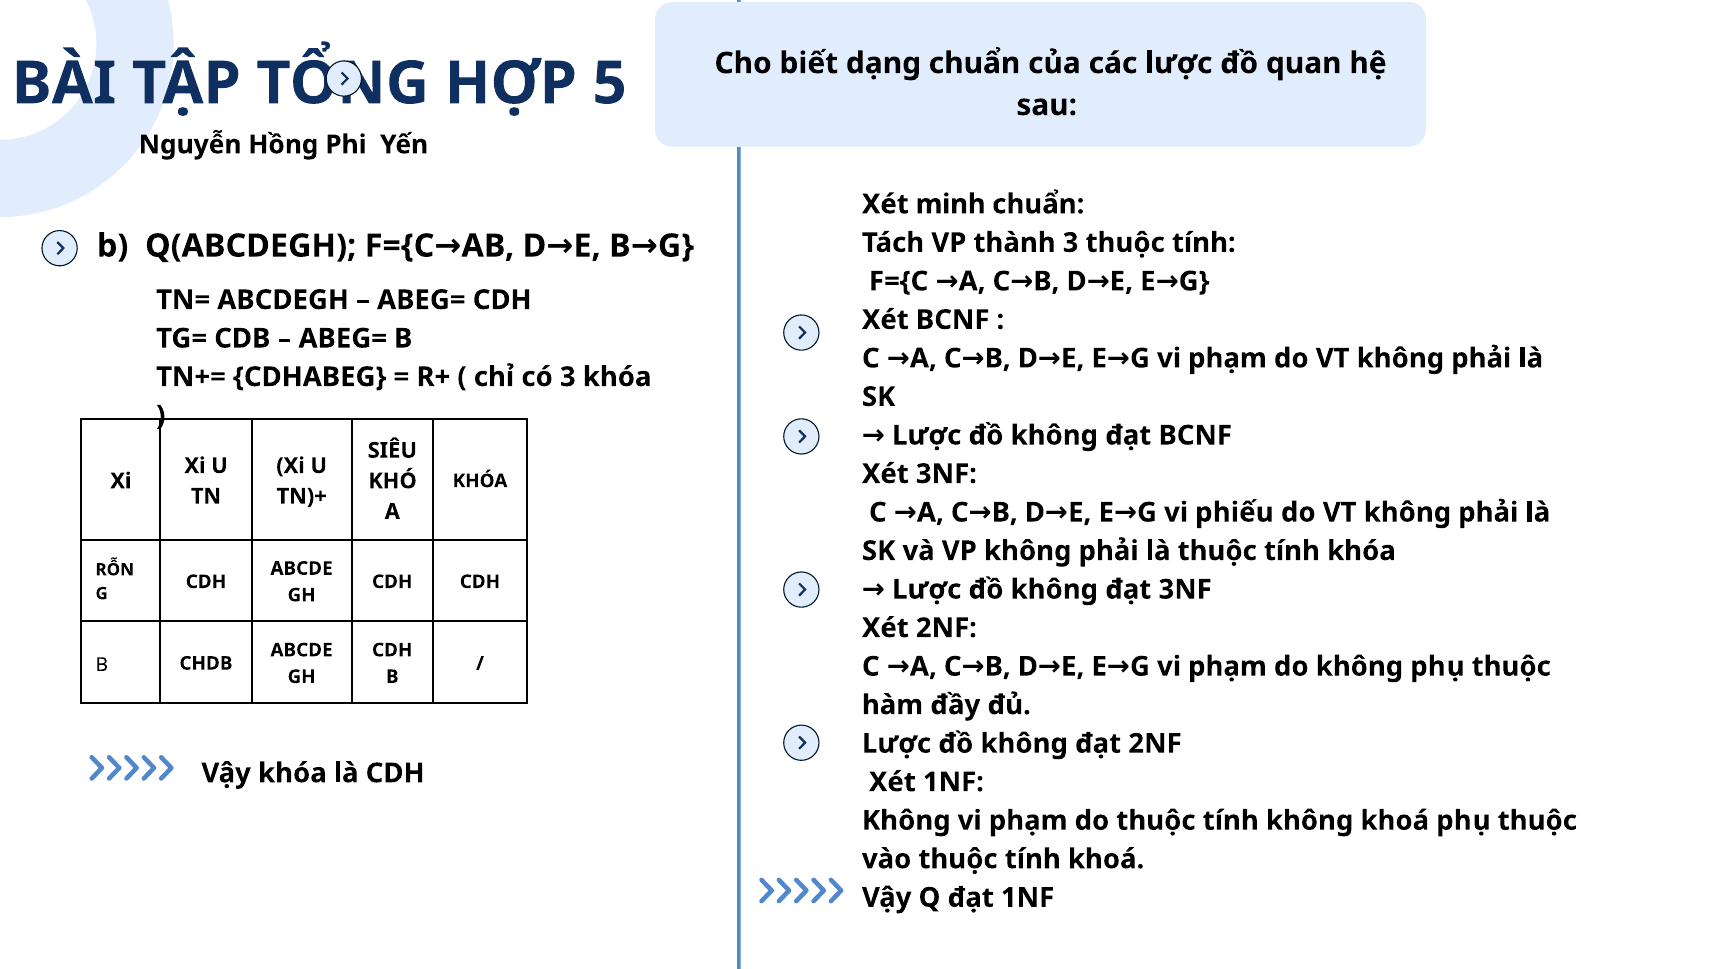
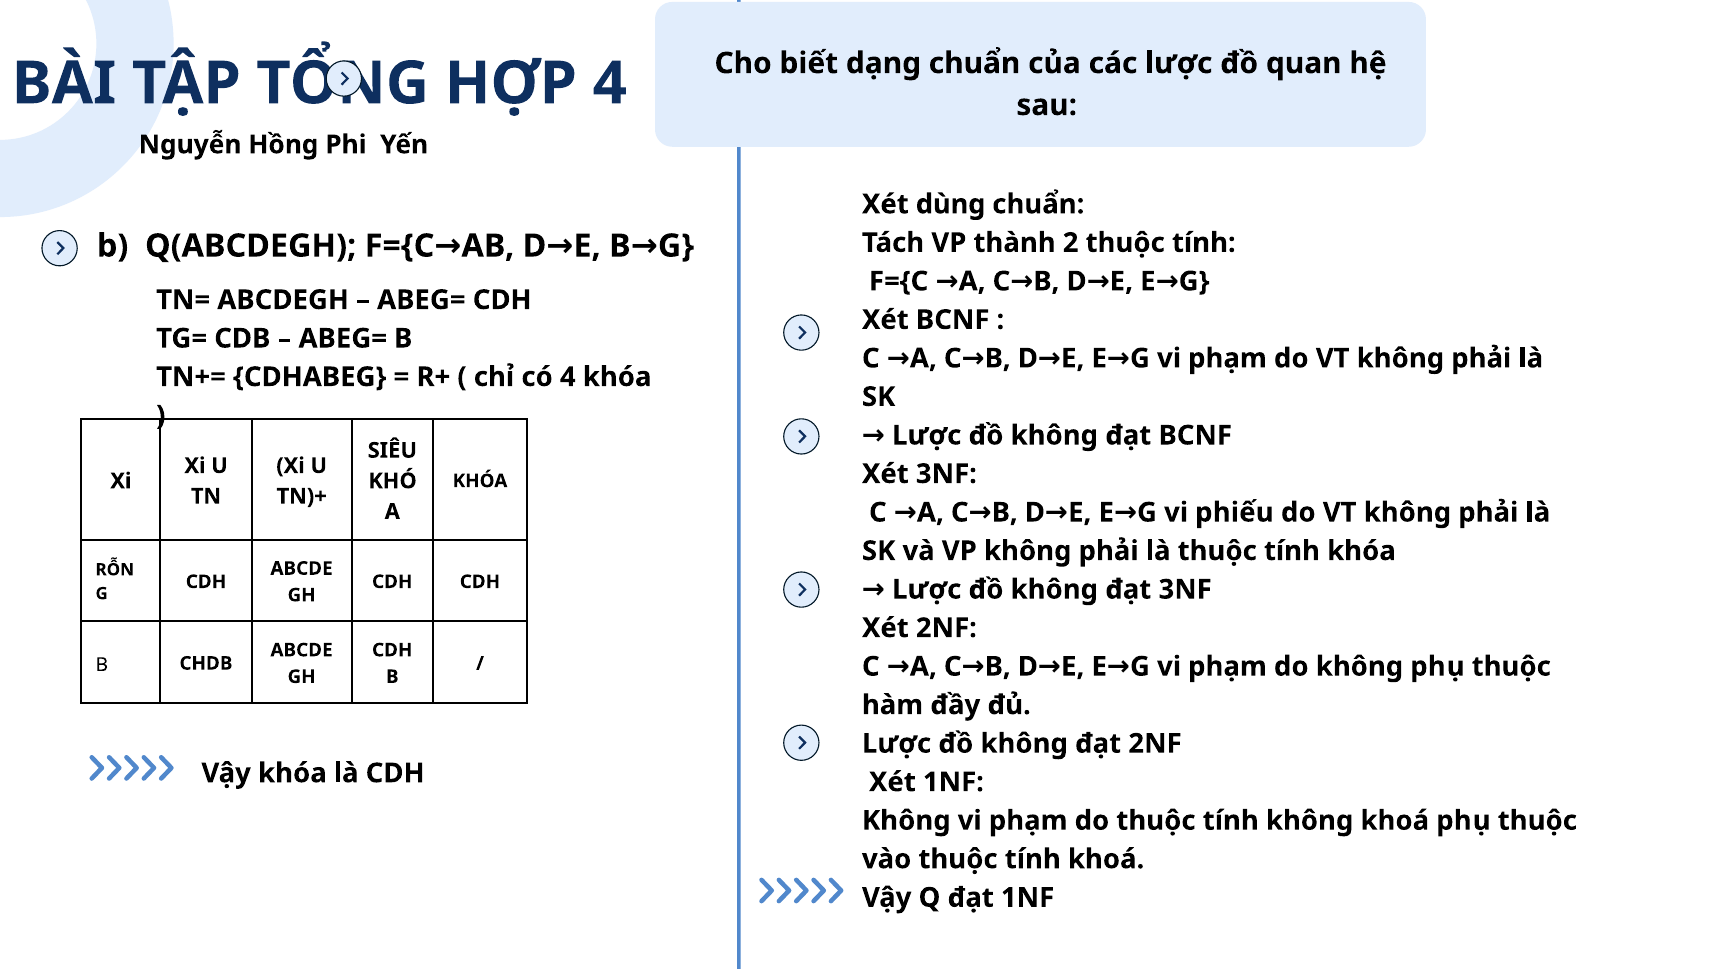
HỢP 5: 5 -> 4
minh: minh -> dùng
thành 3: 3 -> 2
có 3: 3 -> 4
